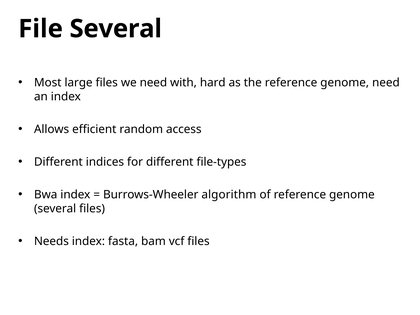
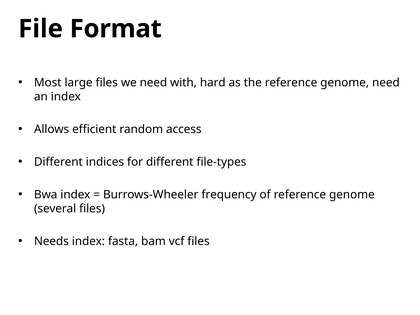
File Several: Several -> Format
algorithm: algorithm -> frequency
